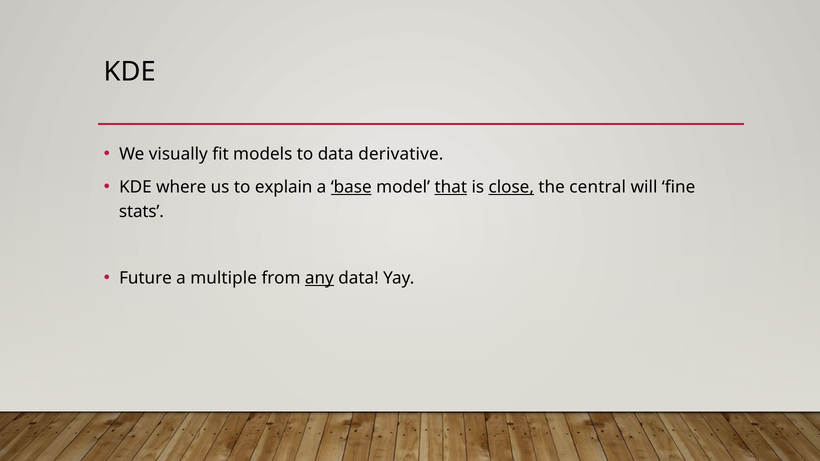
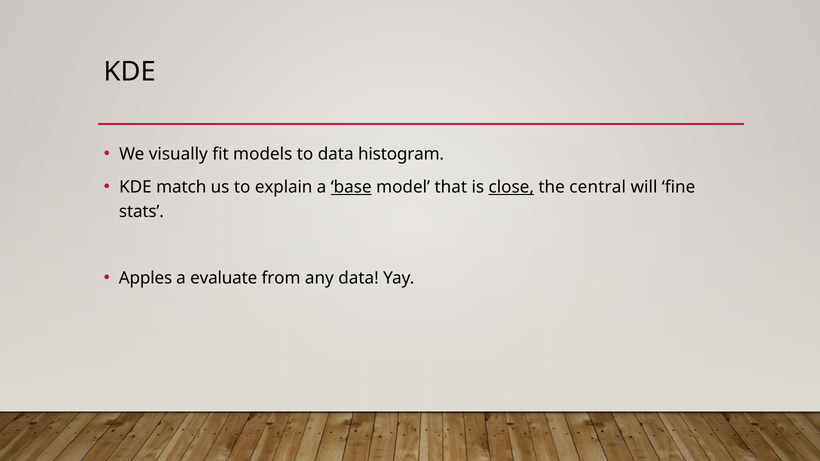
derivative: derivative -> histogram
where: where -> match
that underline: present -> none
Future: Future -> Apples
multiple: multiple -> evaluate
any underline: present -> none
